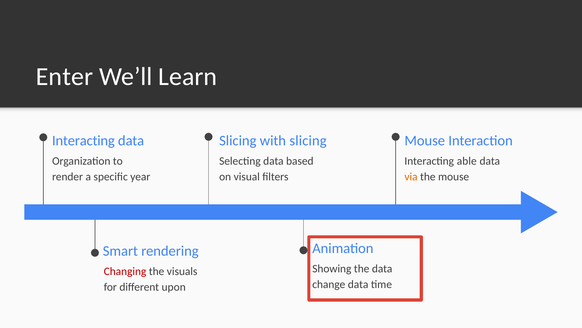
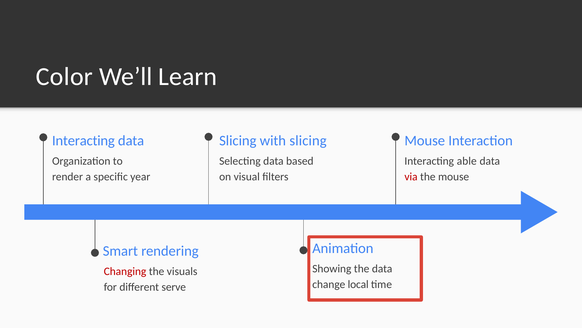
Enter: Enter -> Color
via colour: orange -> red
change data: data -> local
upon: upon -> serve
